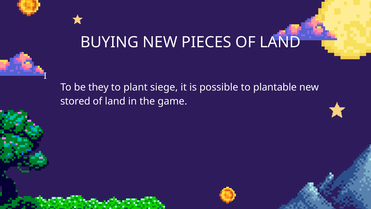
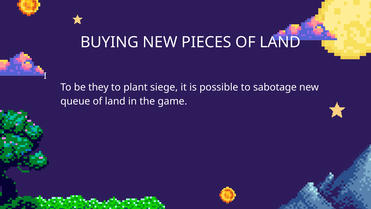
plantable: plantable -> sabotage
stored: stored -> queue
